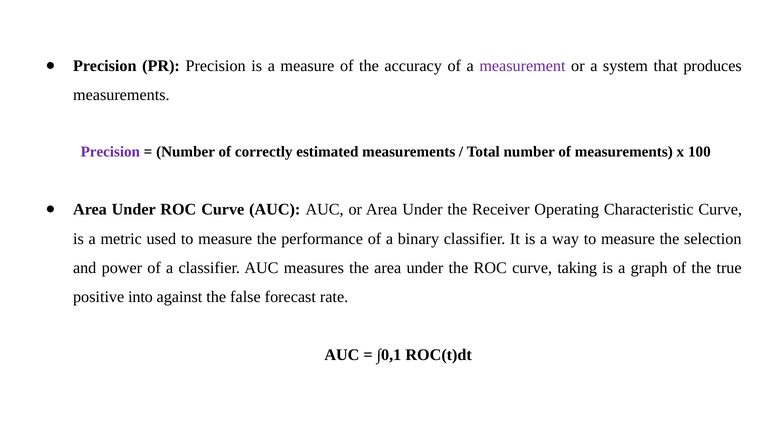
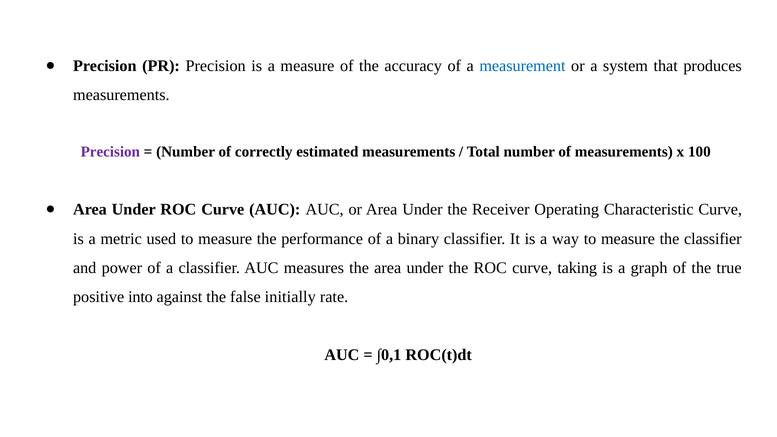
measurement colour: purple -> blue
the selection: selection -> classifier
forecast: forecast -> initially
